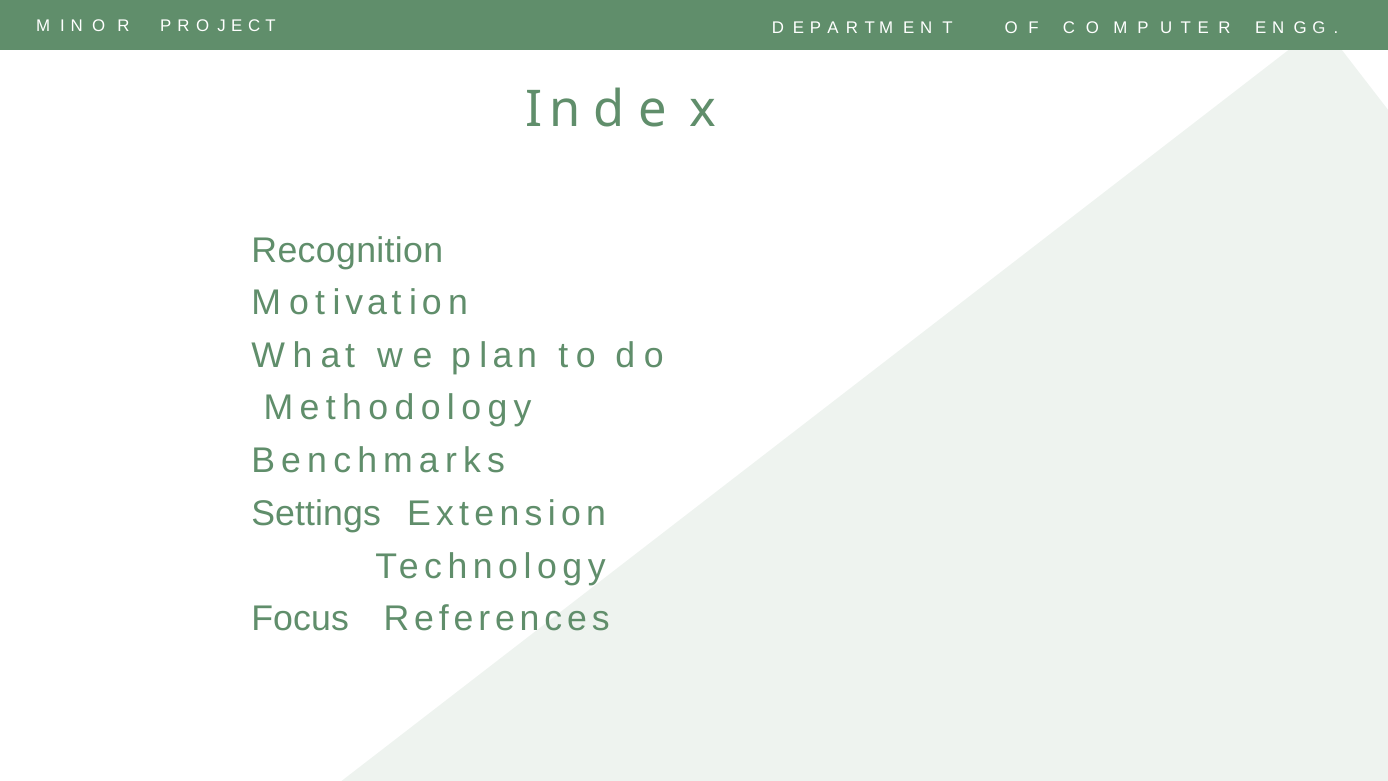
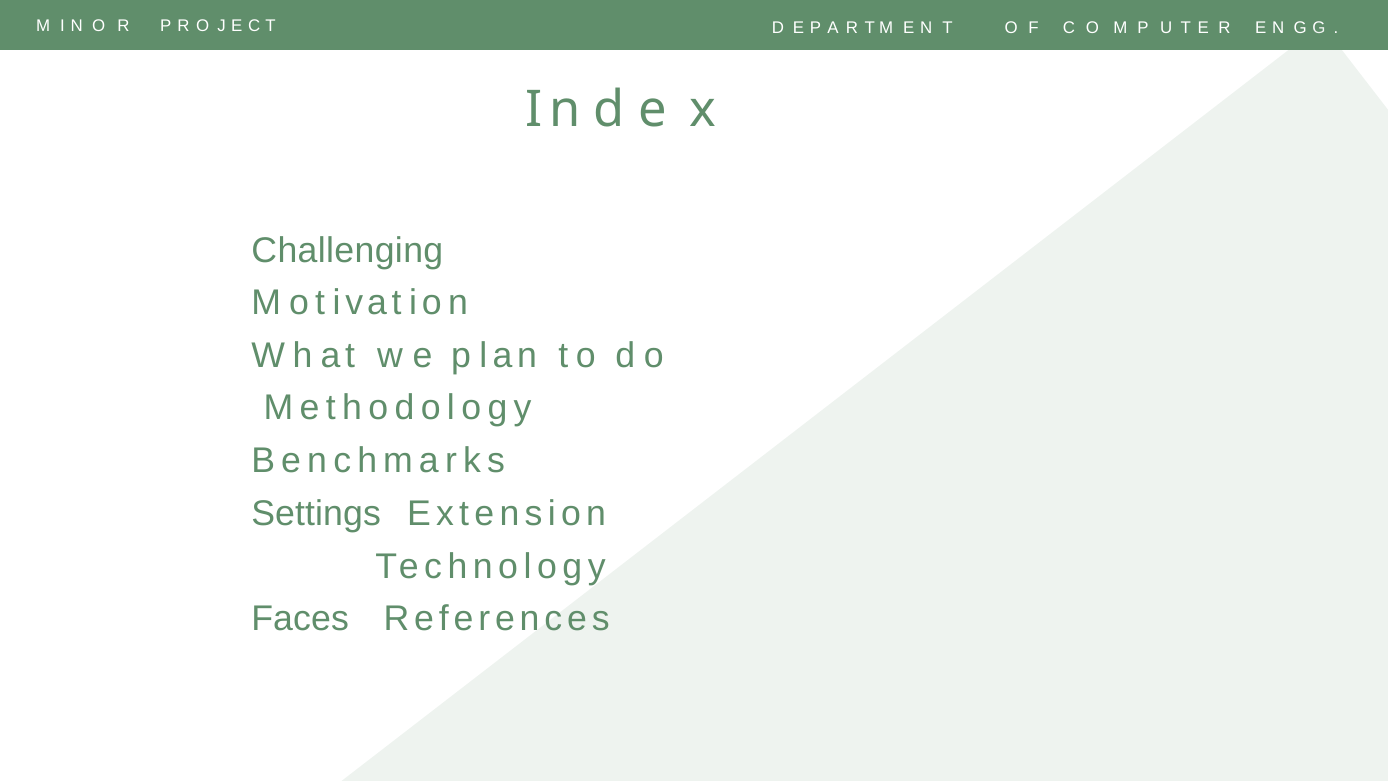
Recognition: Recognition -> Challenging
Focus: Focus -> Faces
